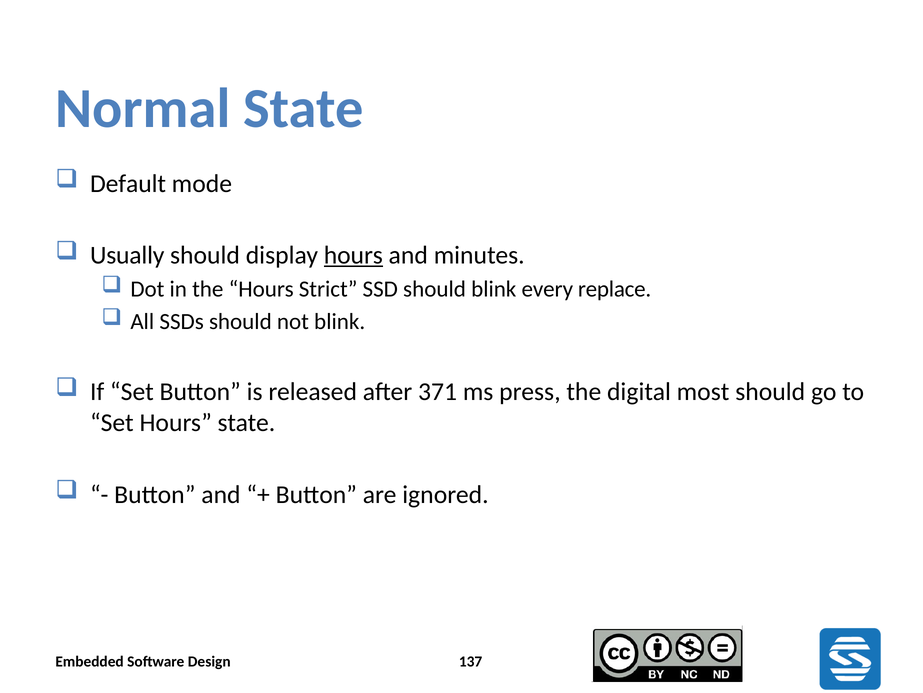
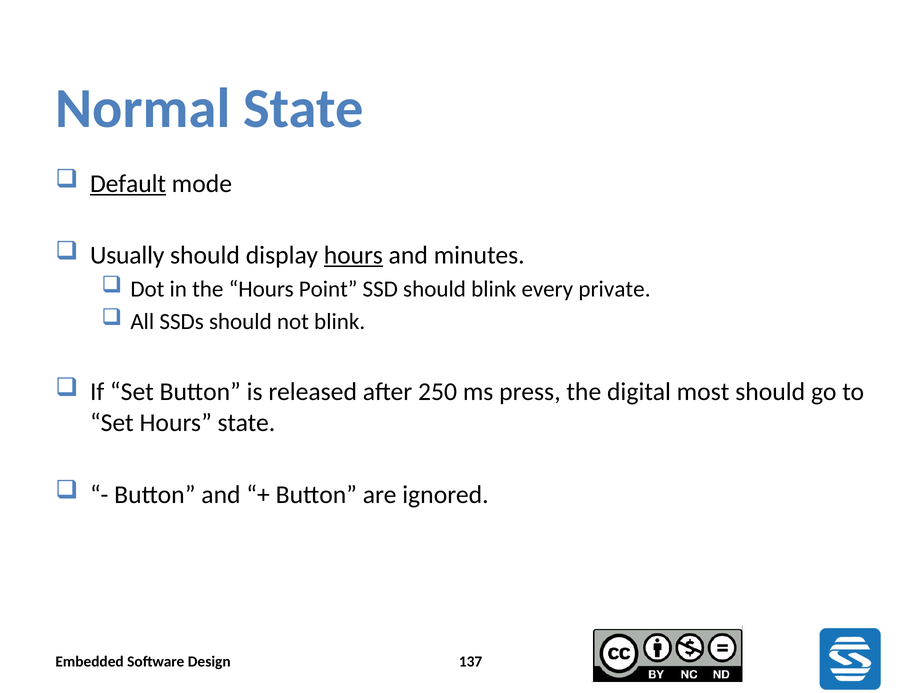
Default underline: none -> present
Strict: Strict -> Point
replace: replace -> private
371: 371 -> 250
